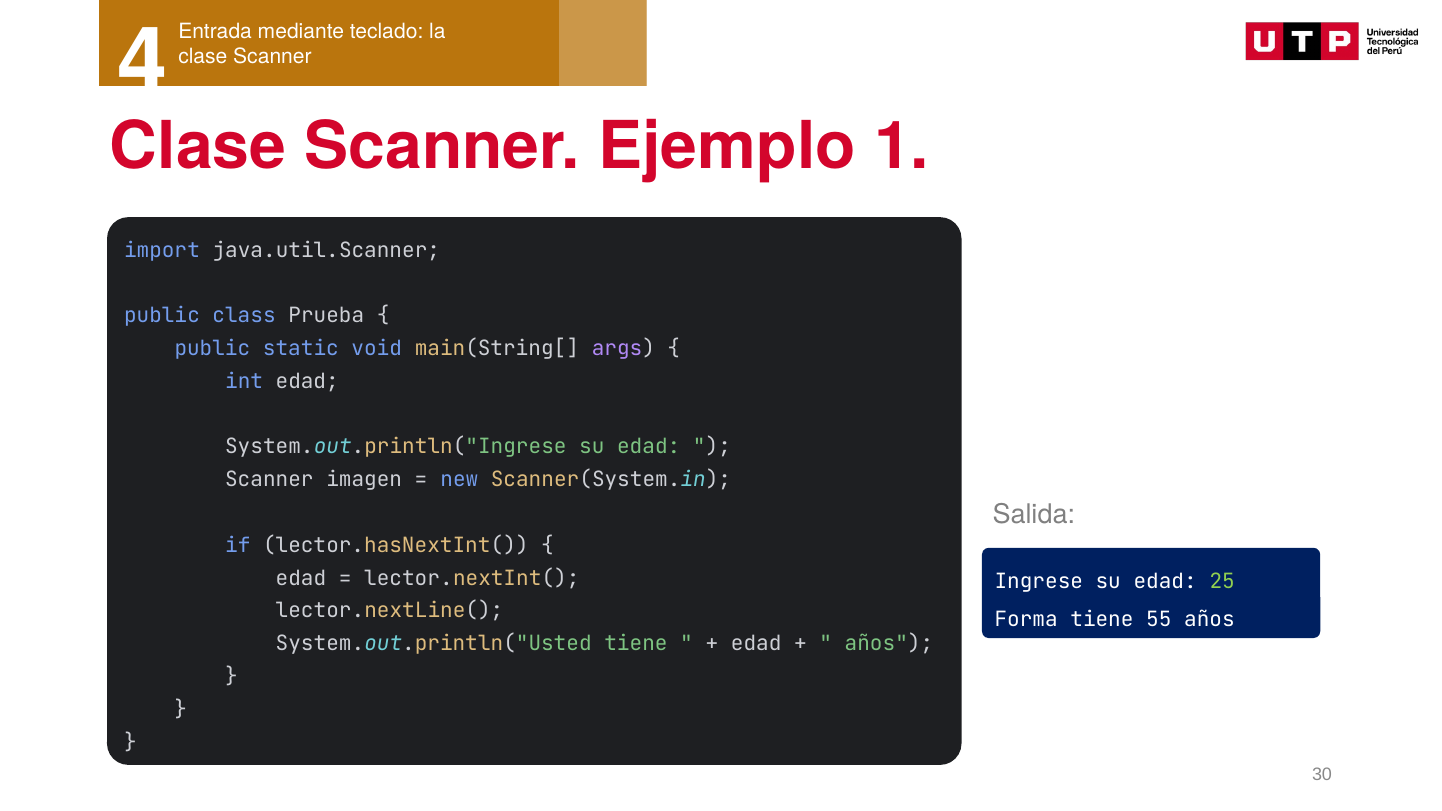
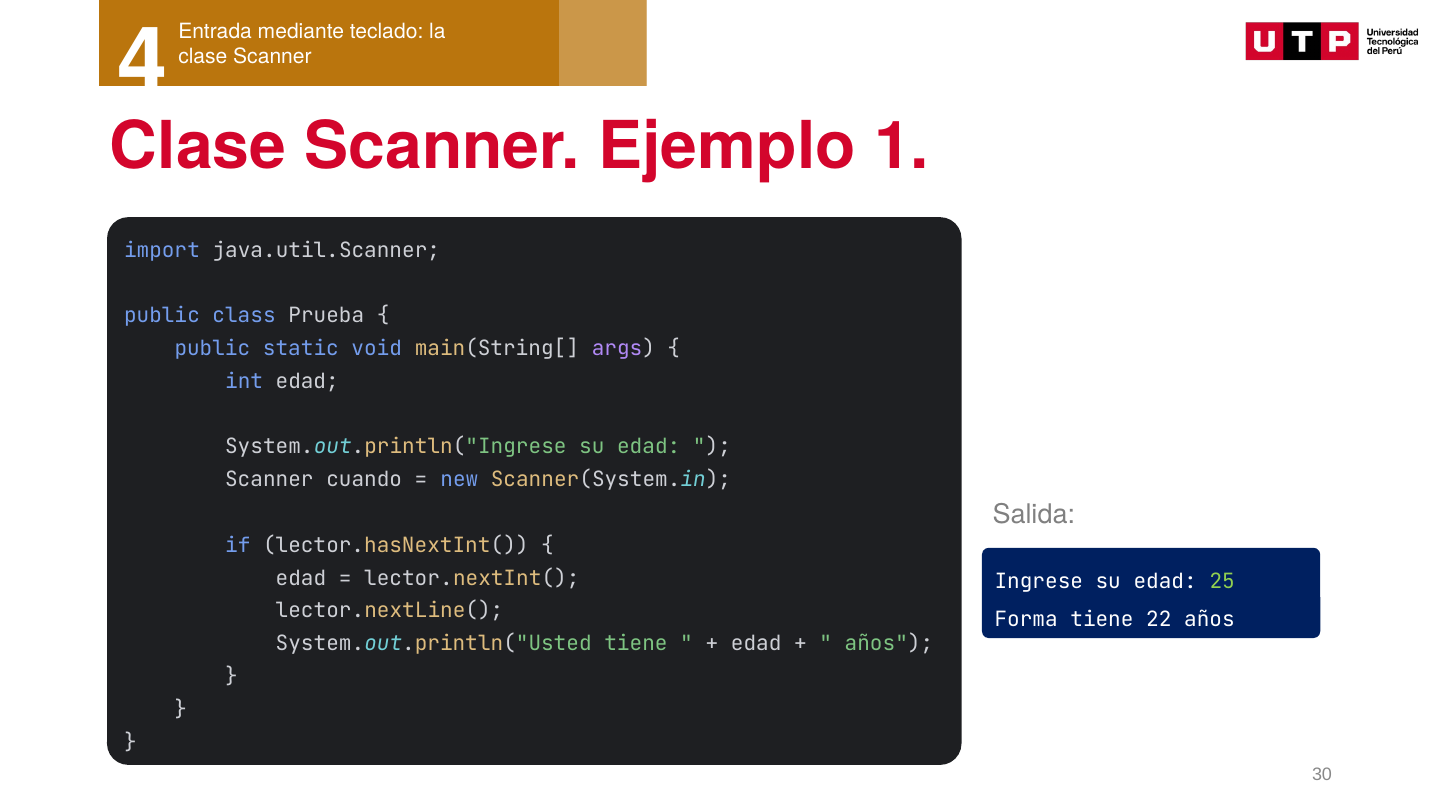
imagen: imagen -> cuando
55: 55 -> 22
